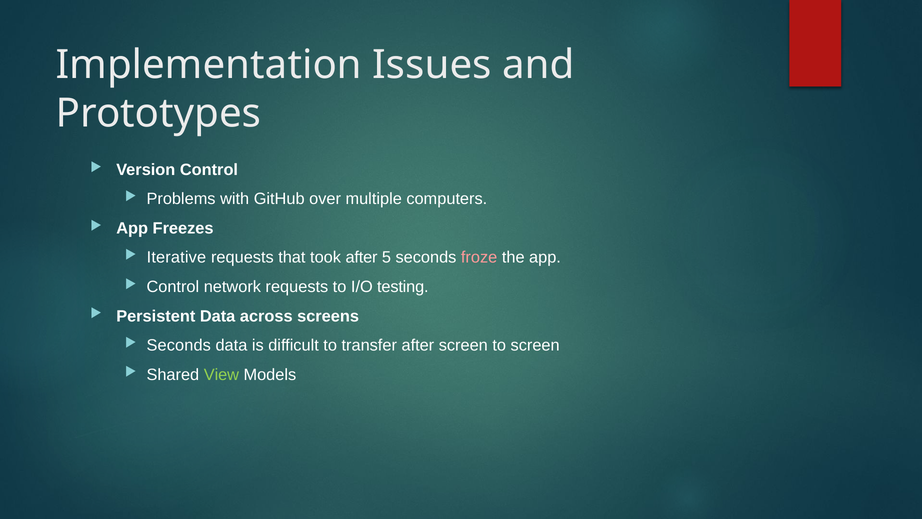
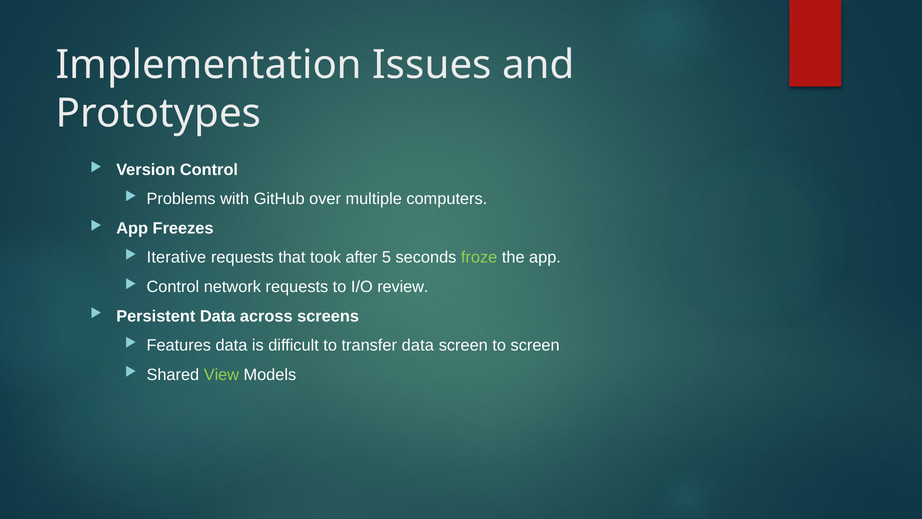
froze colour: pink -> light green
testing: testing -> review
Seconds at (179, 345): Seconds -> Features
transfer after: after -> data
